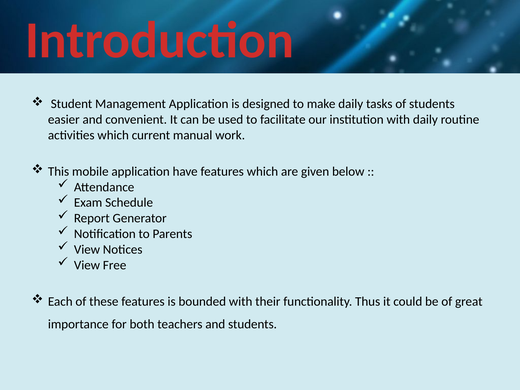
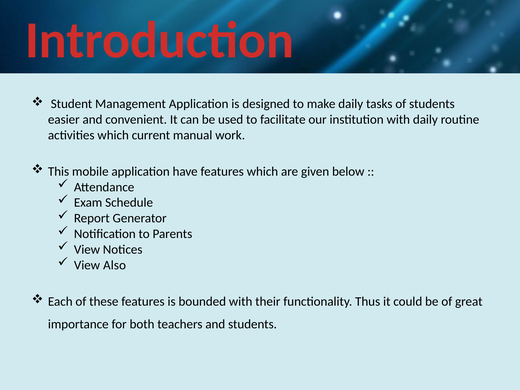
Free: Free -> Also
